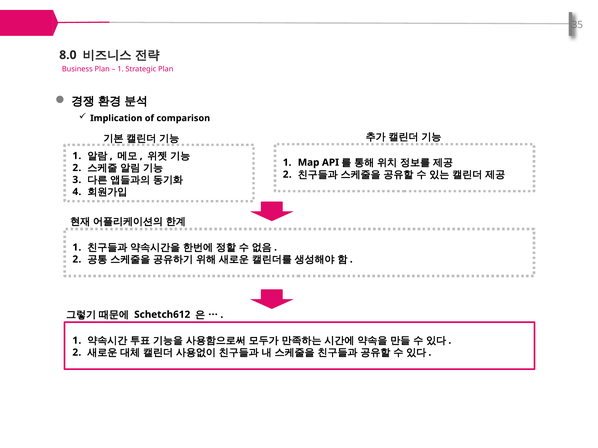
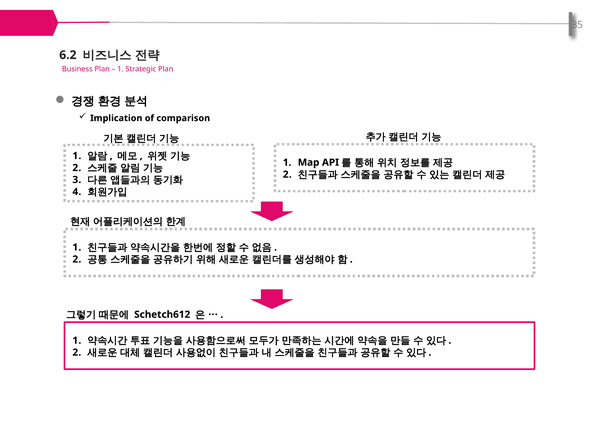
8.0: 8.0 -> 6.2
